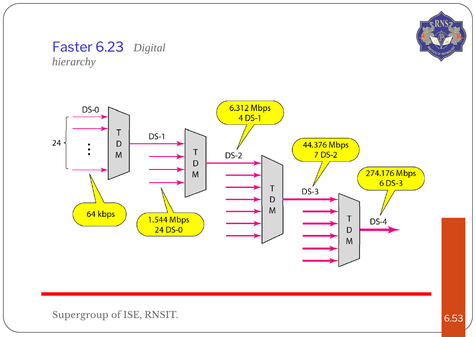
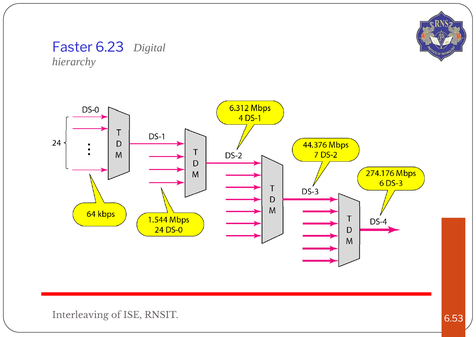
Supergroup: Supergroup -> Interleaving
